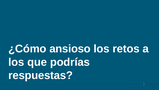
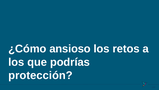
respuestas: respuestas -> protección
